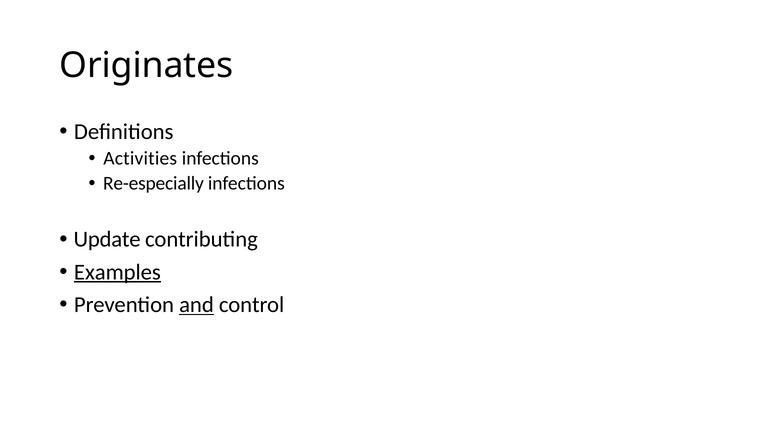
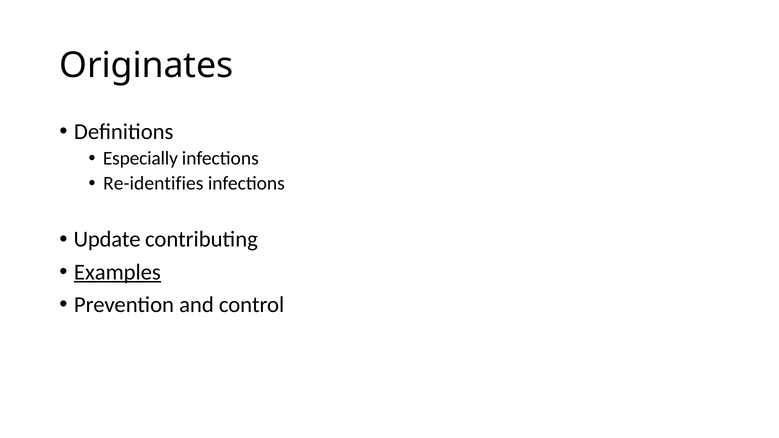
Activities: Activities -> Especially
Re-especially: Re-especially -> Re-identifies
and underline: present -> none
